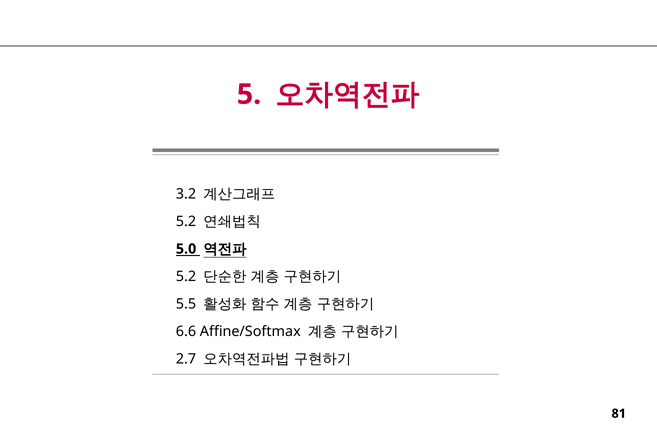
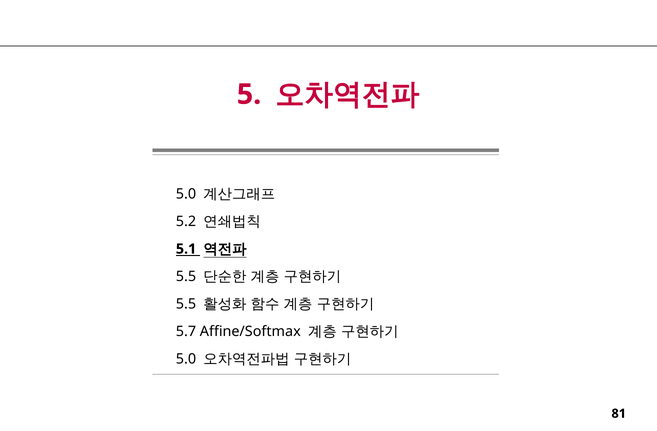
3.2 at (186, 194): 3.2 -> 5.0
5.0: 5.0 -> 5.1
5.2 at (186, 277): 5.2 -> 5.5
6.6: 6.6 -> 5.7
2.7 at (186, 359): 2.7 -> 5.0
